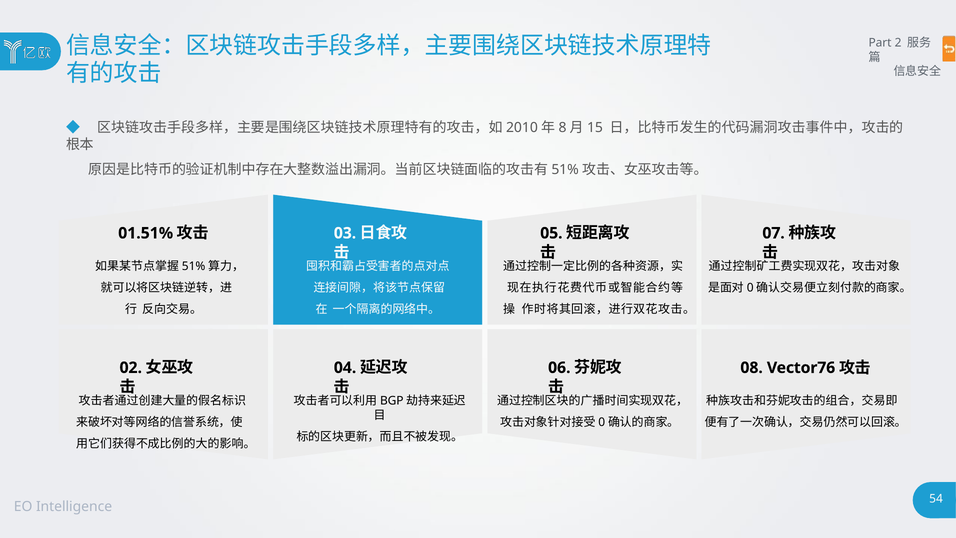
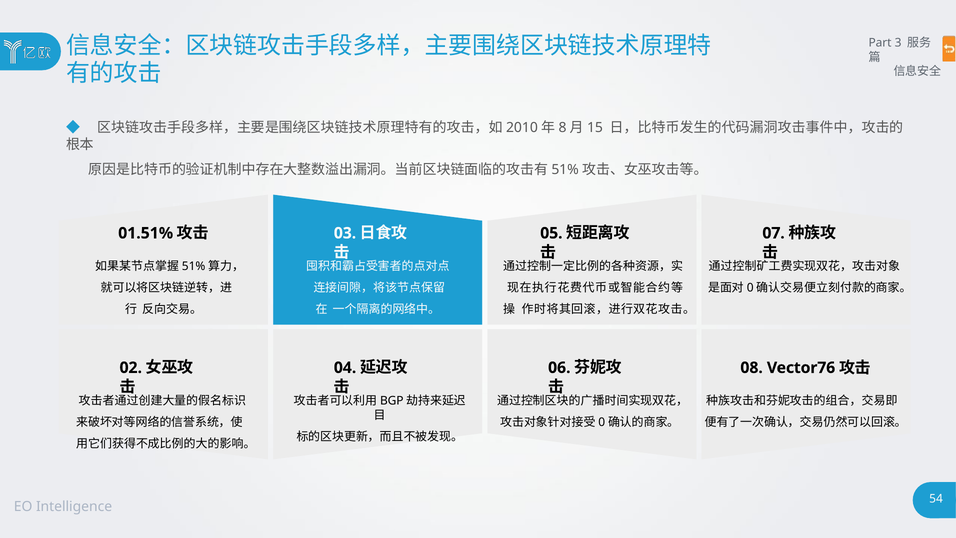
2: 2 -> 3
